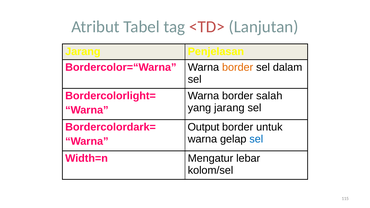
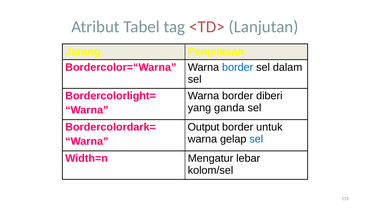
border at (238, 67) colour: orange -> blue
salah: salah -> diberi
yang jarang: jarang -> ganda
